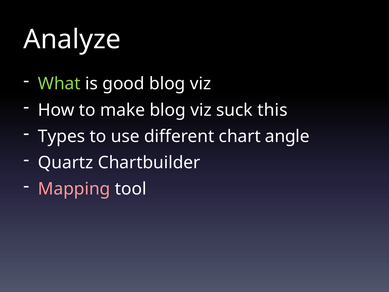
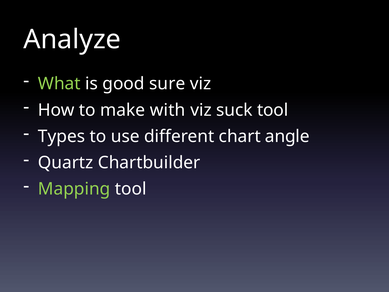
good blog: blog -> sure
make blog: blog -> with
suck this: this -> tool
Mapping colour: pink -> light green
